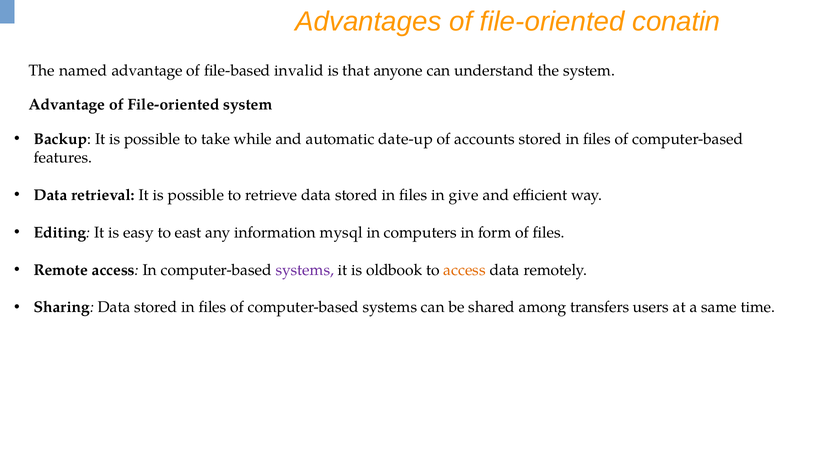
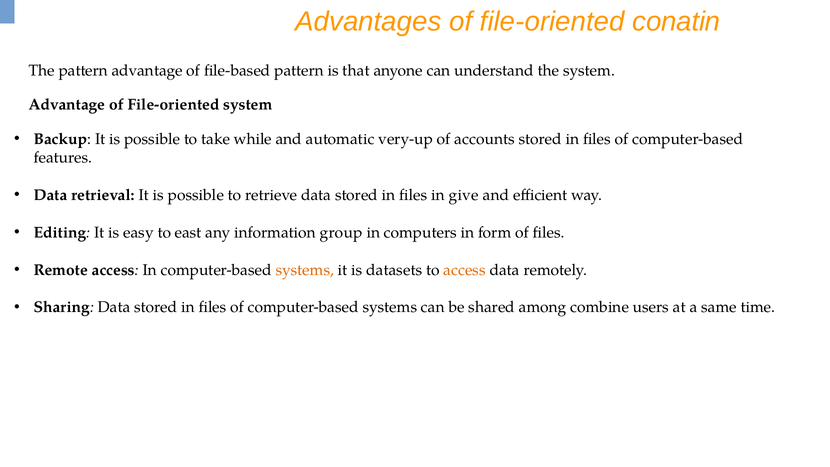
The named: named -> pattern
file-based invalid: invalid -> pattern
date-up: date-up -> very-up
mysql: mysql -> group
systems at (305, 270) colour: purple -> orange
oldbook: oldbook -> datasets
transfers: transfers -> combine
